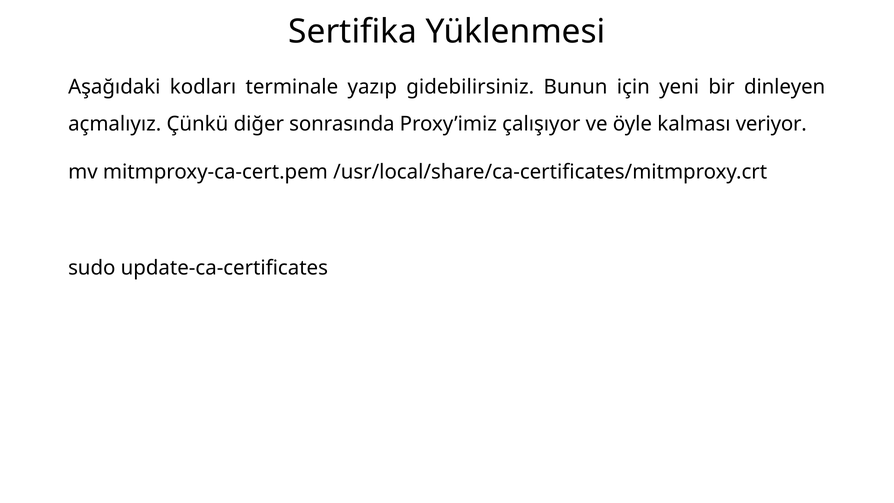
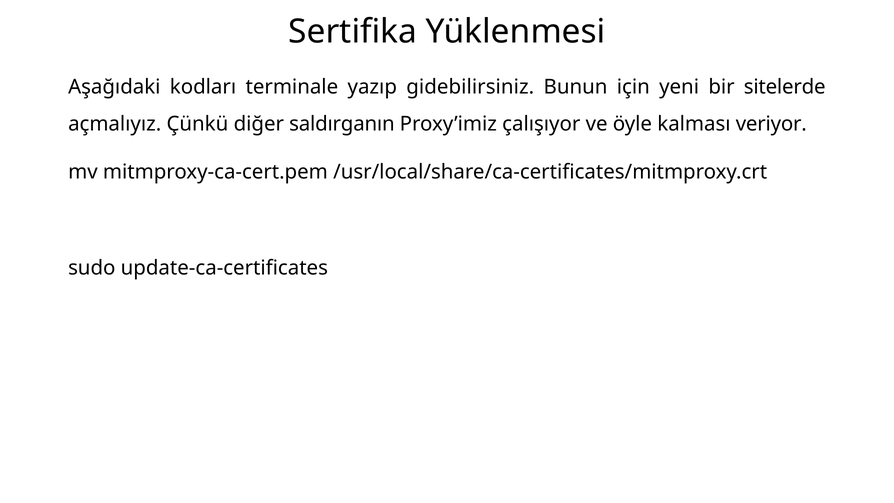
dinleyen: dinleyen -> sitelerde
sonrasında: sonrasında -> saldırganın
